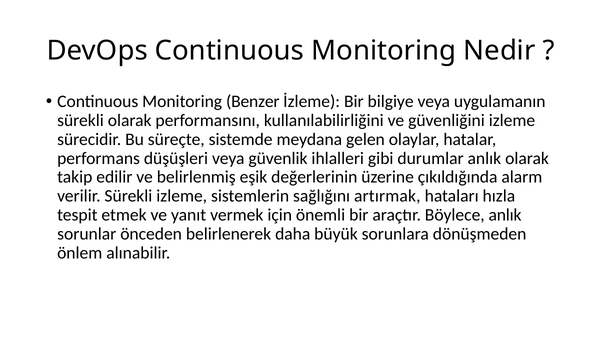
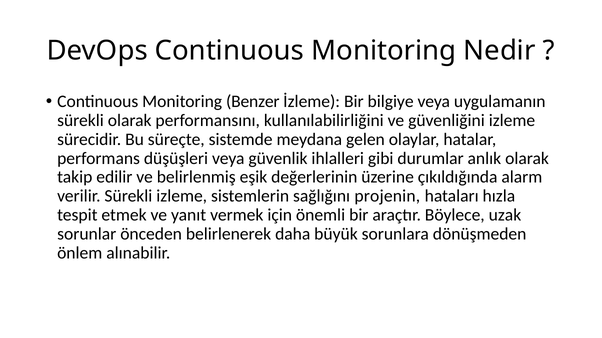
artırmak: artırmak -> projenin
Böylece anlık: anlık -> uzak
